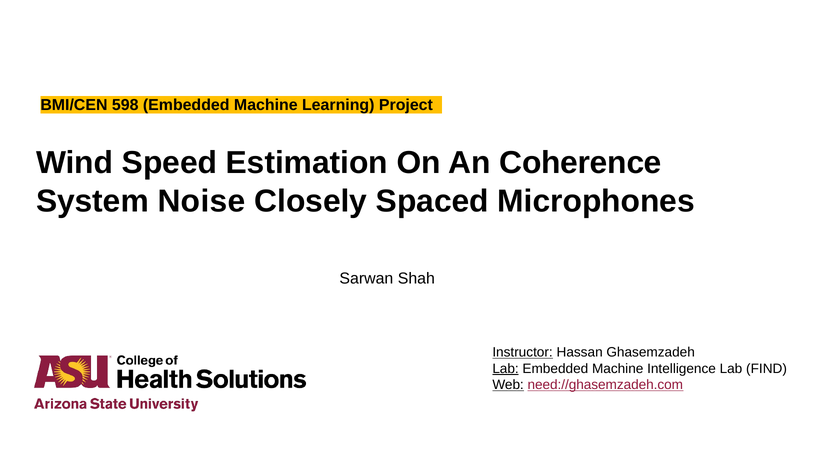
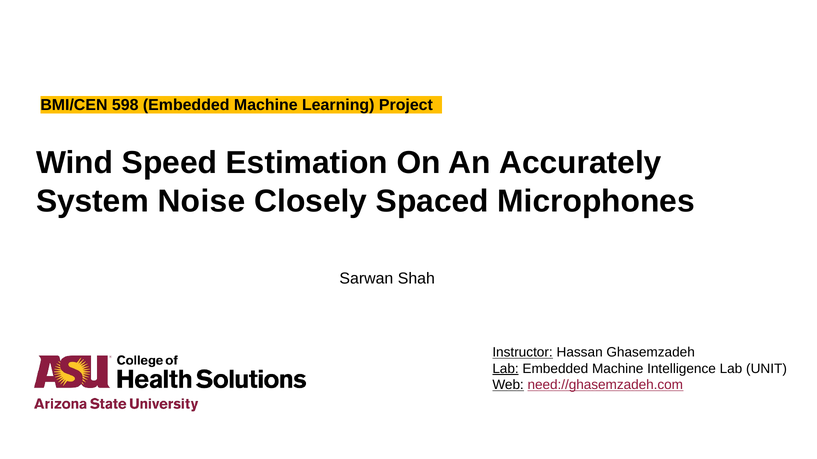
Coherence: Coherence -> Accurately
FIND: FIND -> UNIT
